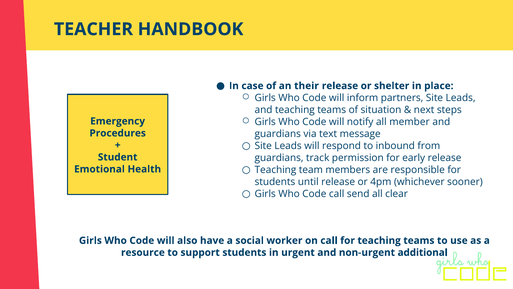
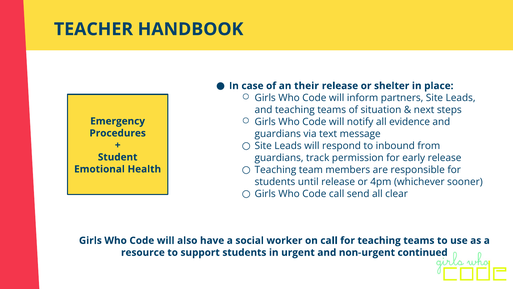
member: member -> evidence
additional: additional -> continued
